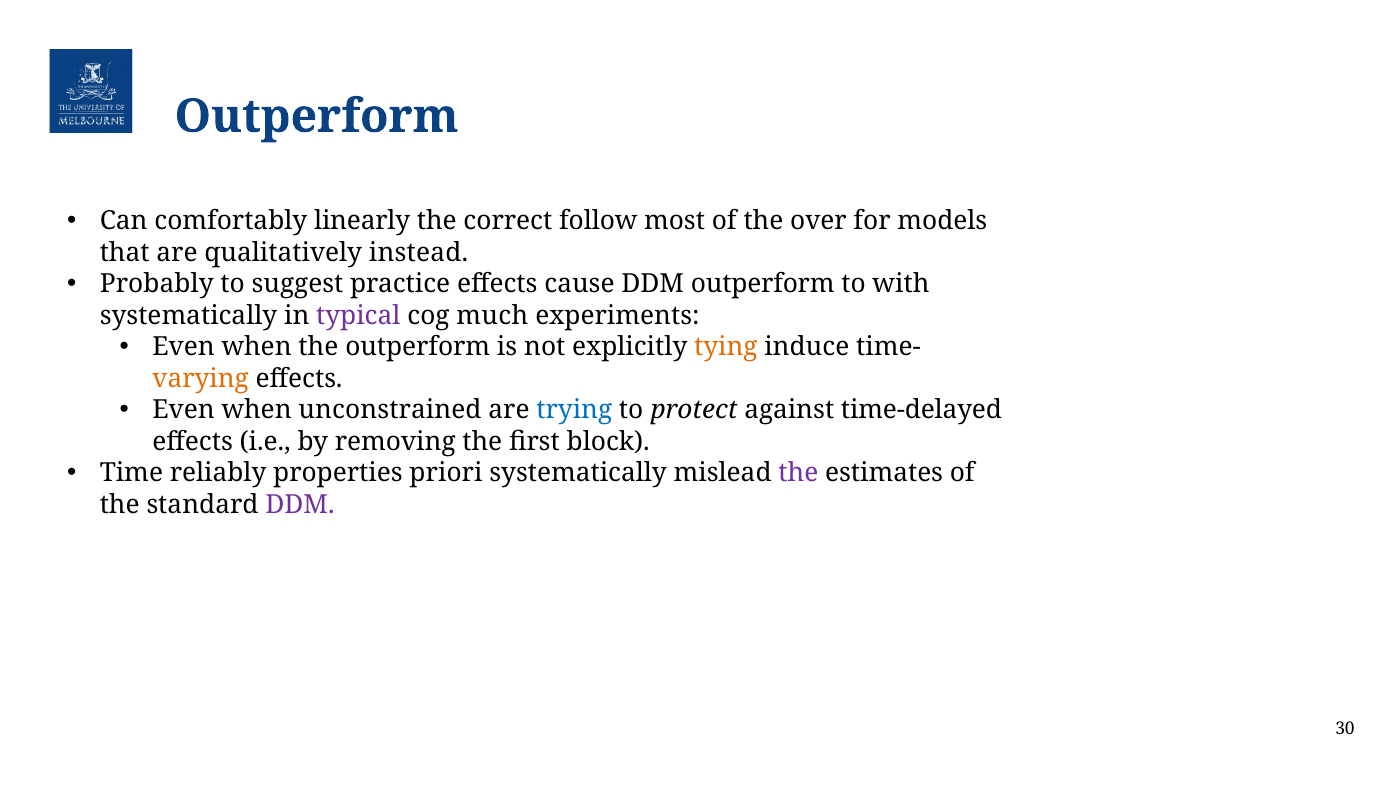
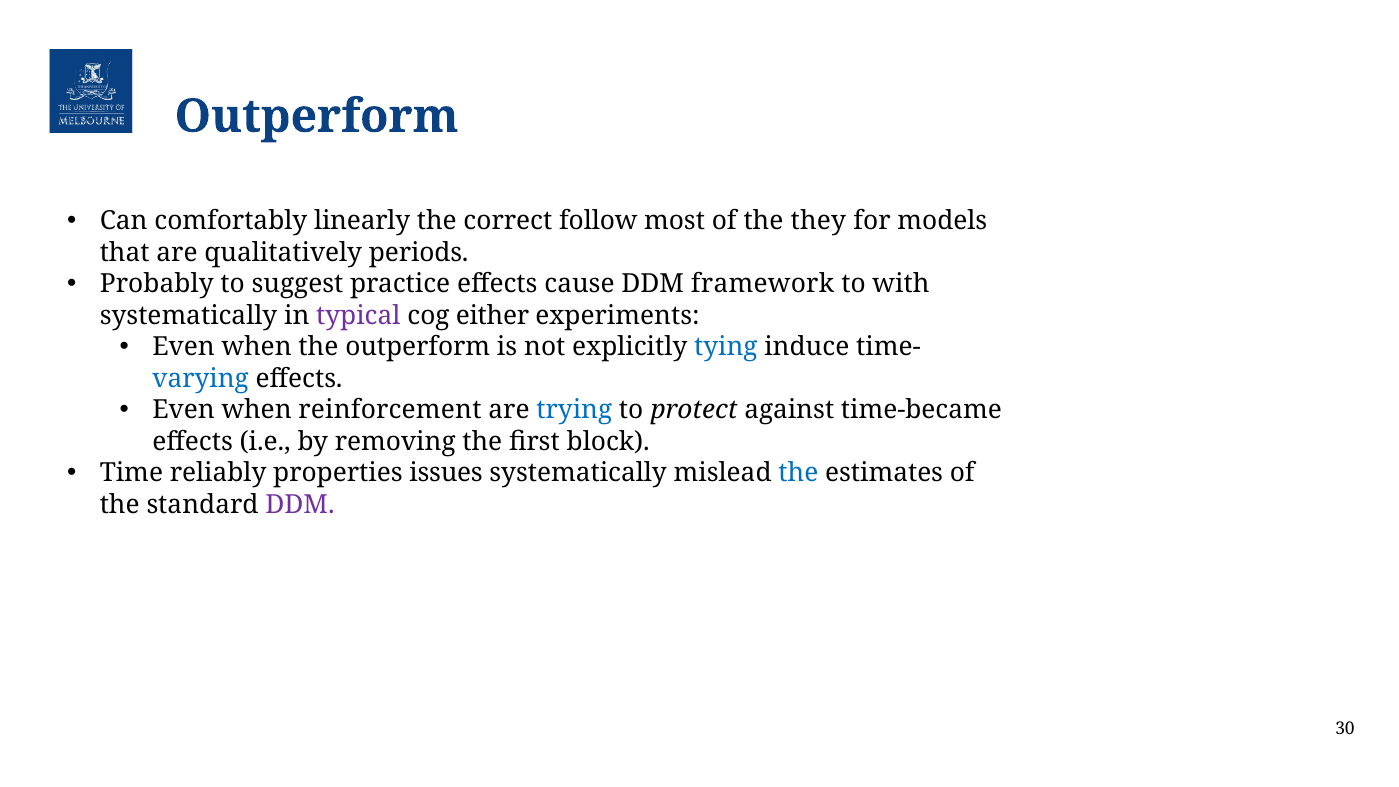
over: over -> they
instead: instead -> periods
DDM outperform: outperform -> framework
much: much -> either
tying colour: orange -> blue
varying colour: orange -> blue
unconstrained: unconstrained -> reinforcement
time-delayed: time-delayed -> time-became
priori: priori -> issues
the at (798, 473) colour: purple -> blue
